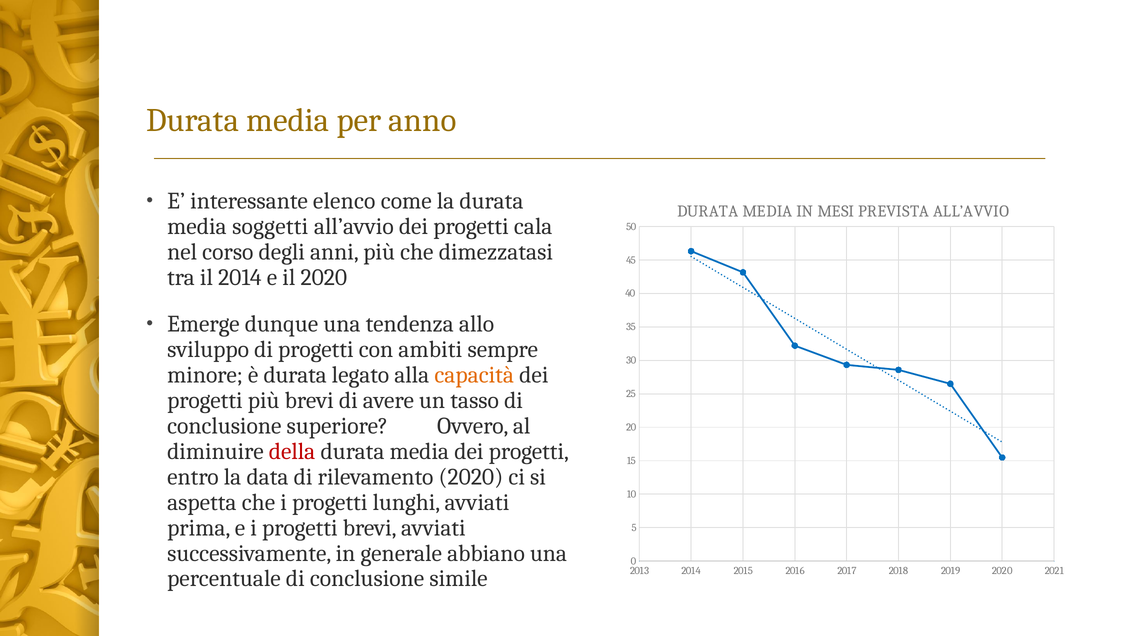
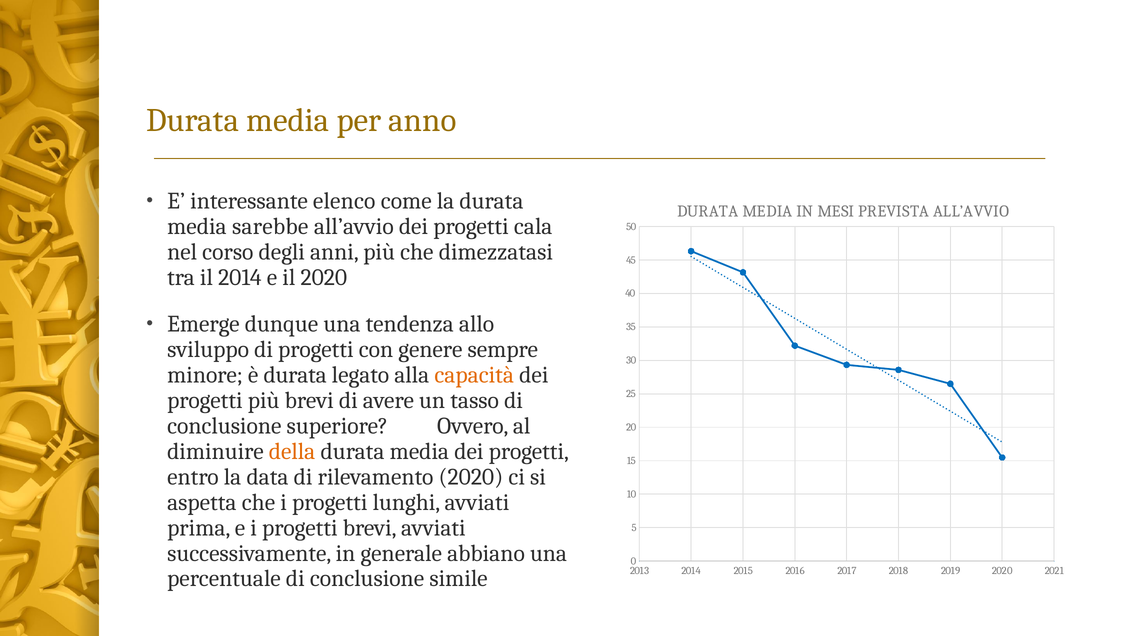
soggetti: soggetti -> sarebbe
ambiti: ambiti -> genere
della colour: red -> orange
